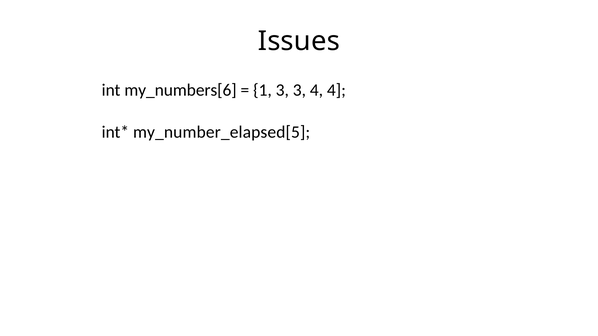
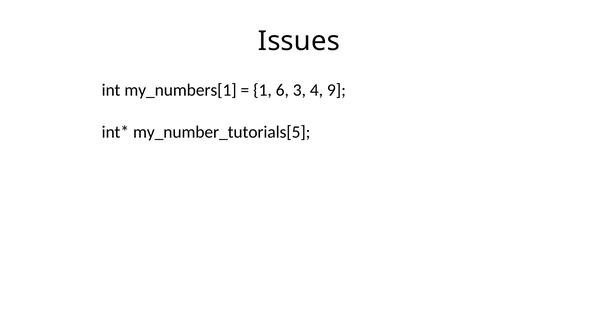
my_numbers[6: my_numbers[6 -> my_numbers[1
1 3: 3 -> 6
4 4: 4 -> 9
my_number_elapsed[5: my_number_elapsed[5 -> my_number_tutorials[5
